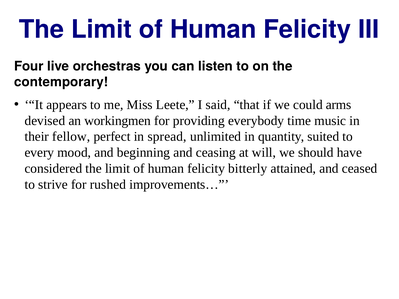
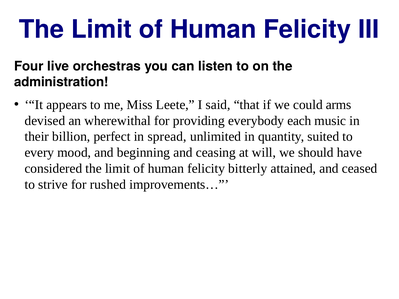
contemporary: contemporary -> administration
workingmen: workingmen -> wherewithal
time: time -> each
fellow: fellow -> billion
